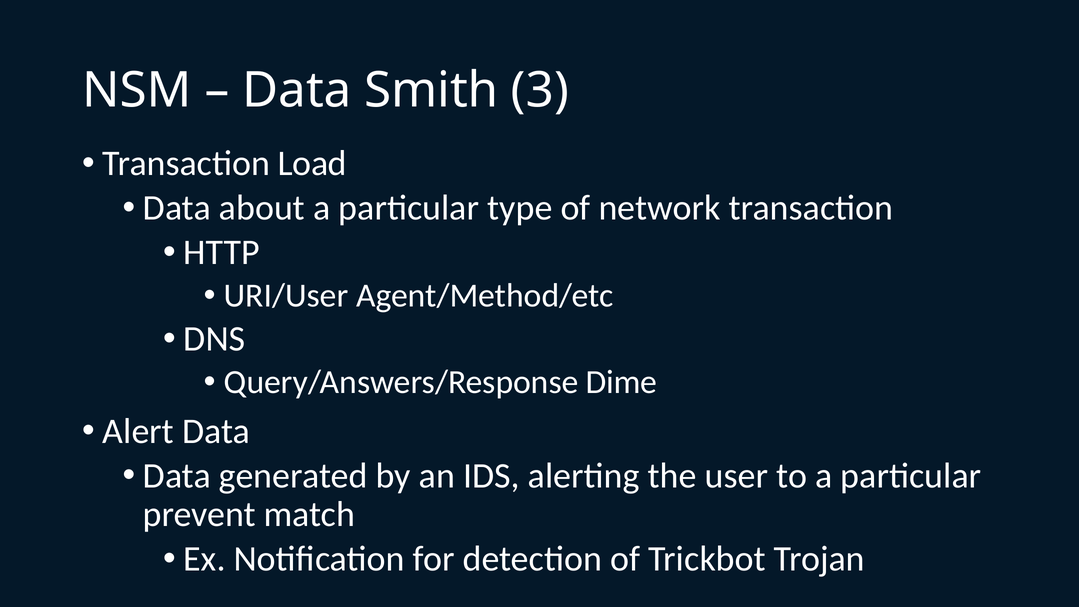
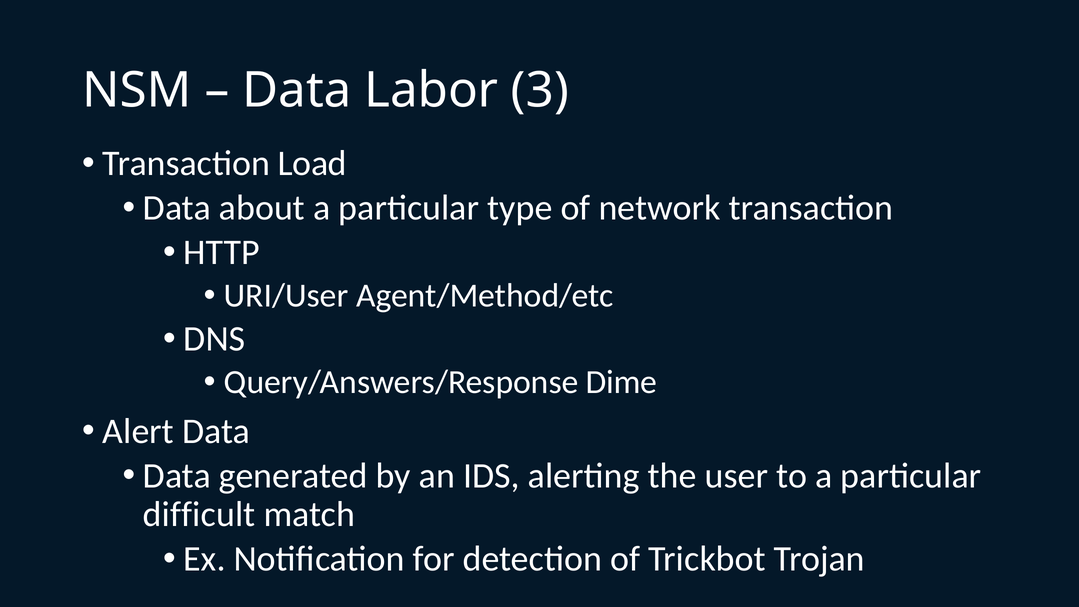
Smith: Smith -> Labor
prevent: prevent -> difficult
